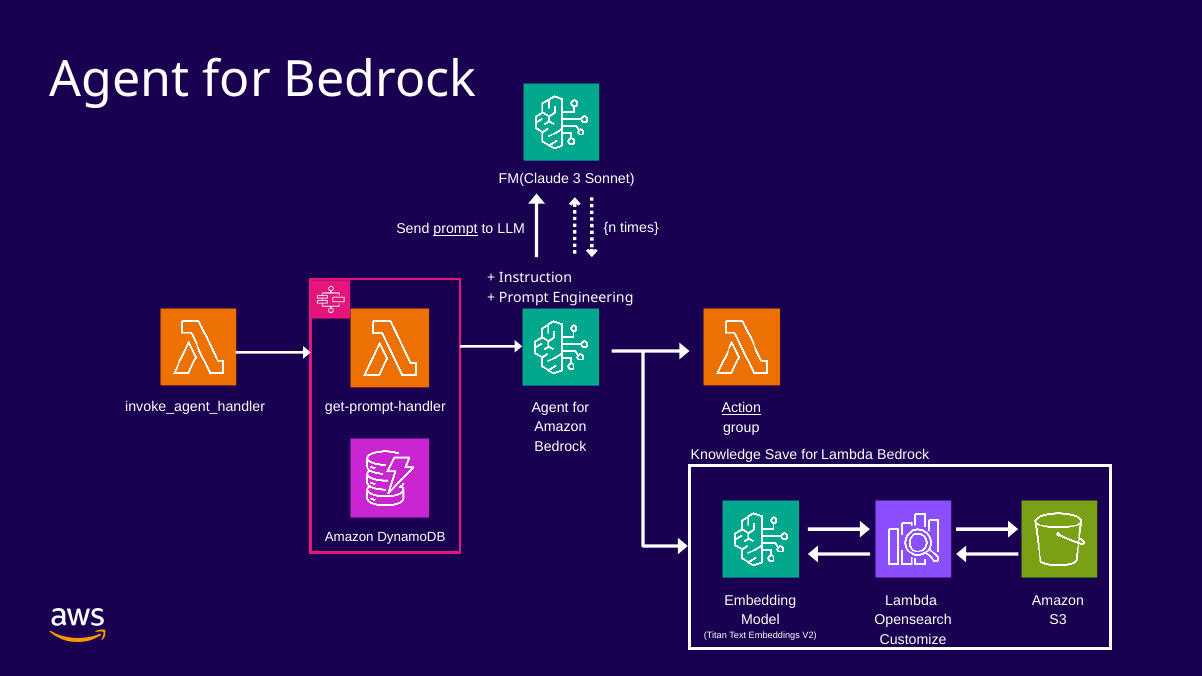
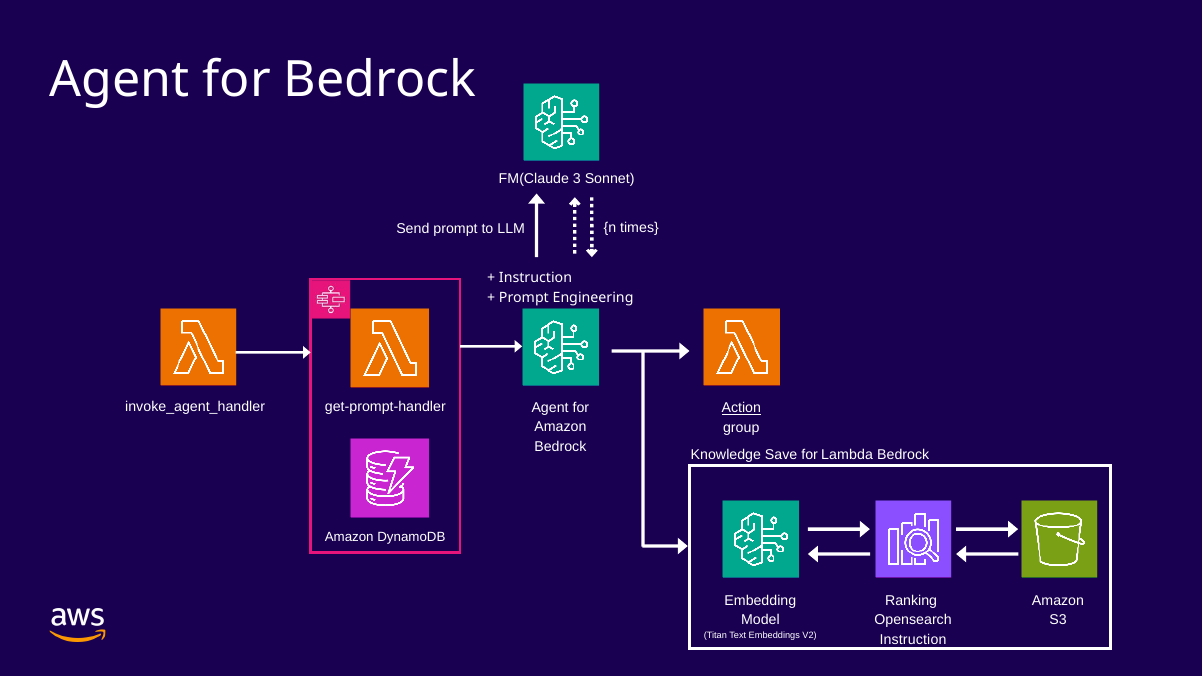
prompt at (456, 229) underline: present -> none
Lambda at (911, 600): Lambda -> Ranking
Customize at (913, 640): Customize -> Instruction
